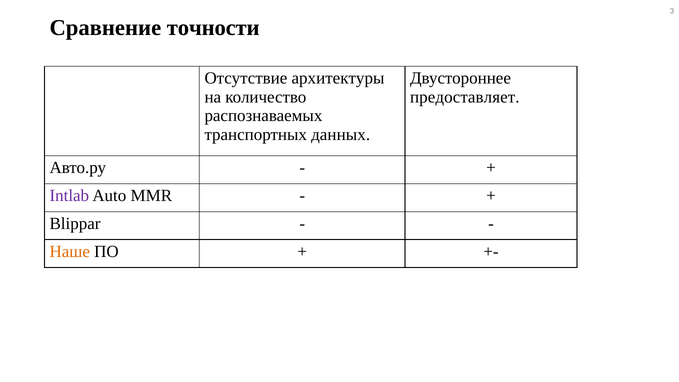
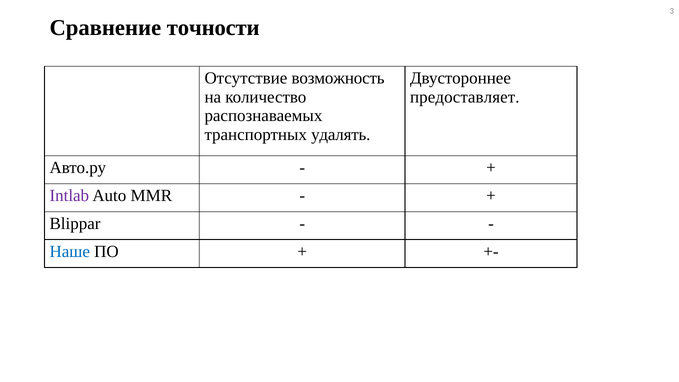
архитектуры: архитектуры -> возможность
данных: данных -> удалять
Наше colour: orange -> blue
